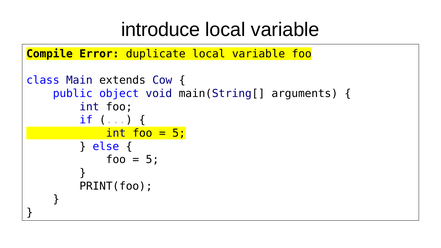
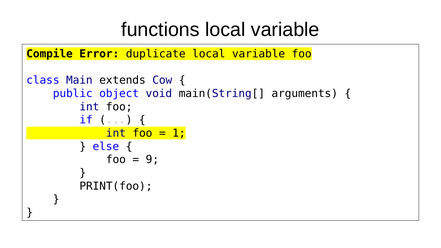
introduce: introduce -> functions
5 at (179, 133): 5 -> 1
5 at (152, 160): 5 -> 9
